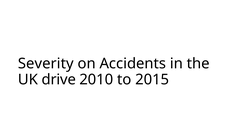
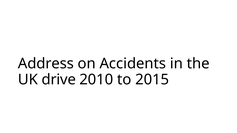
Severity: Severity -> Address
